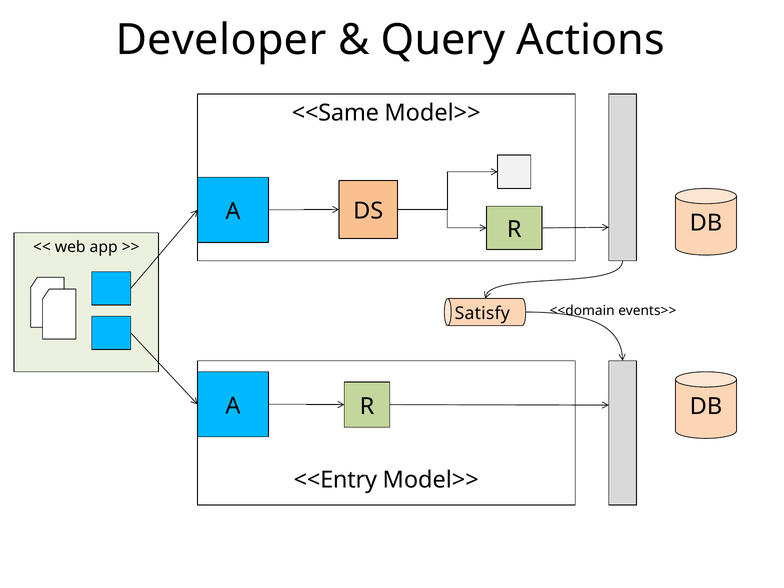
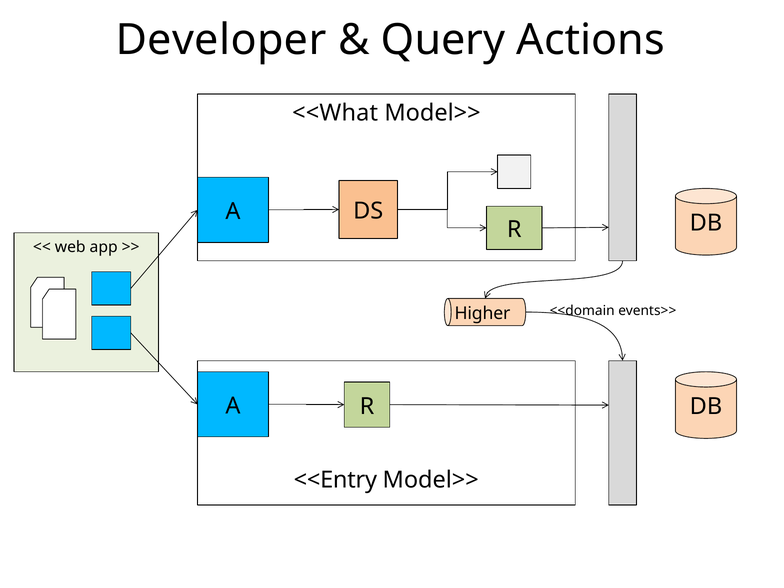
<<Same: <<Same -> <<What
Satisfy: Satisfy -> Higher
